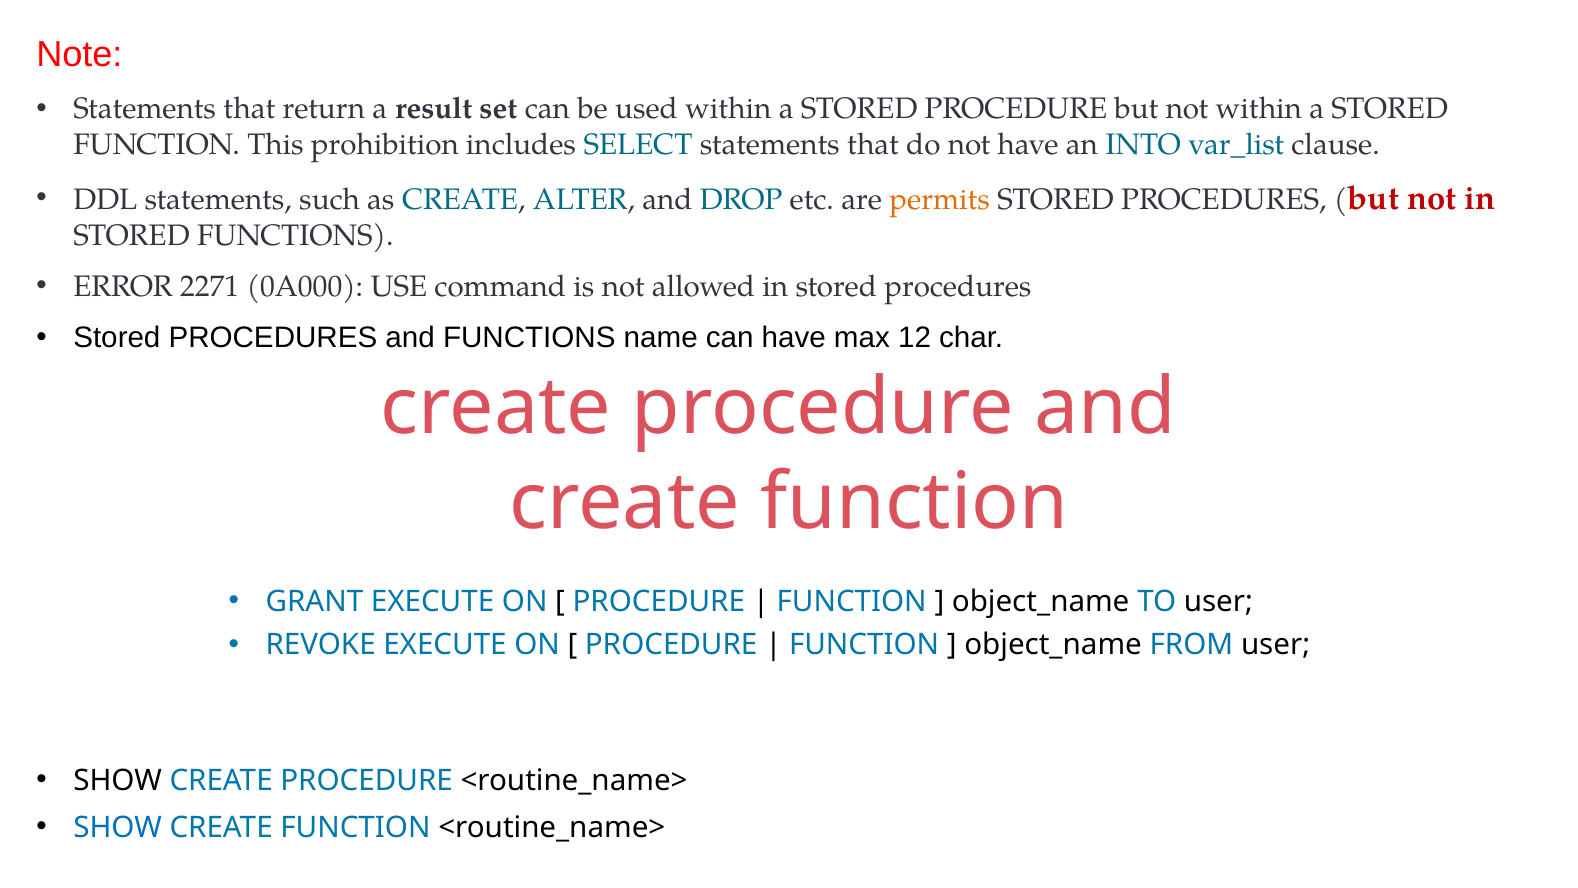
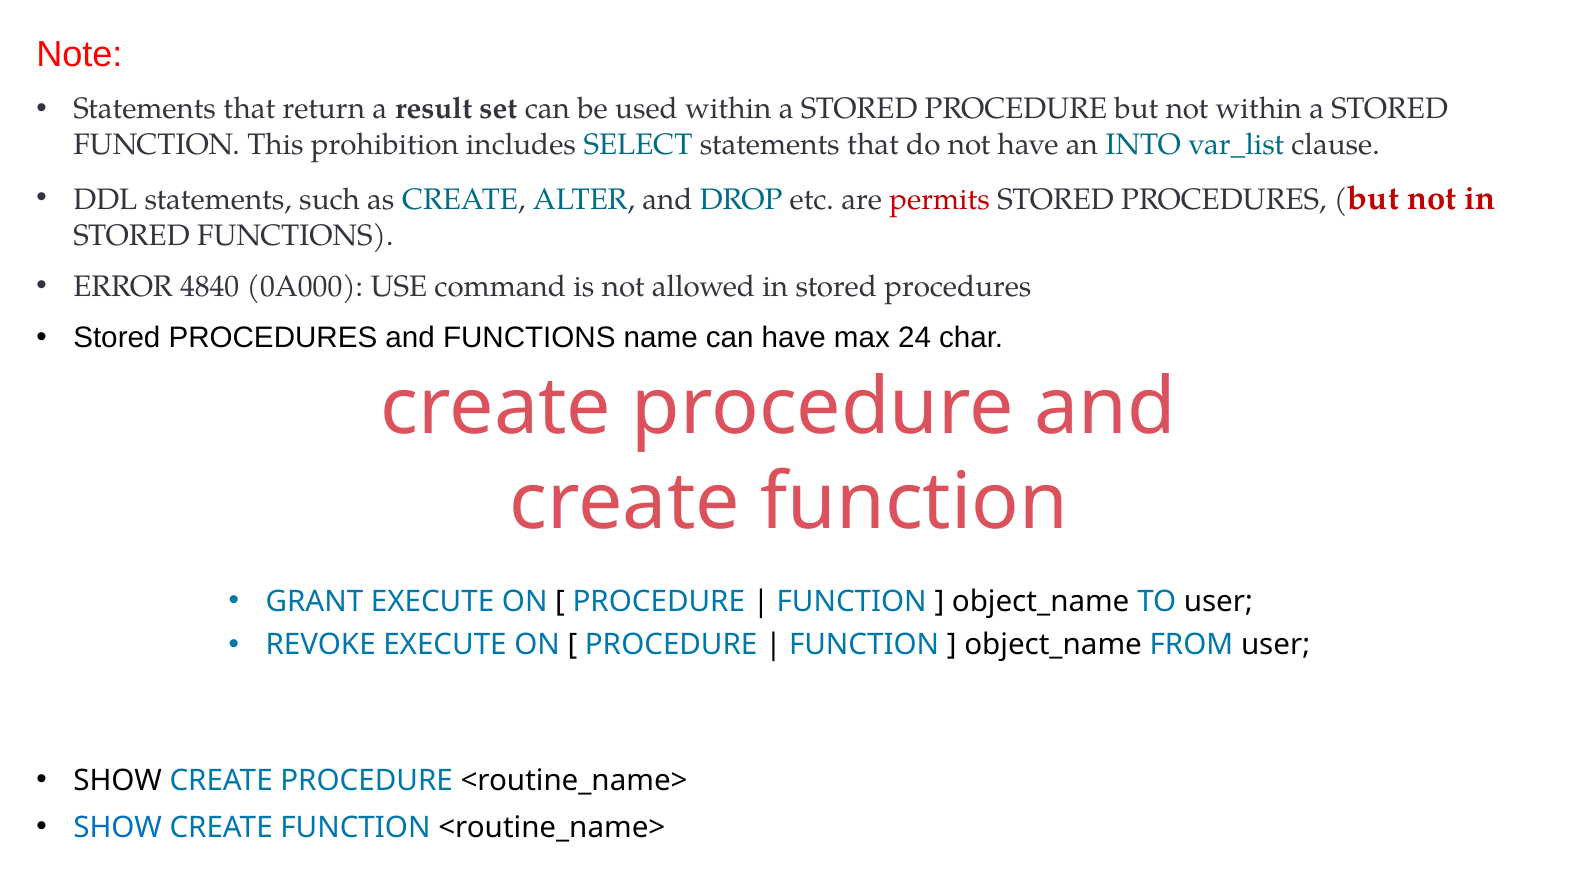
permits colour: orange -> red
2271: 2271 -> 4840
12: 12 -> 24
